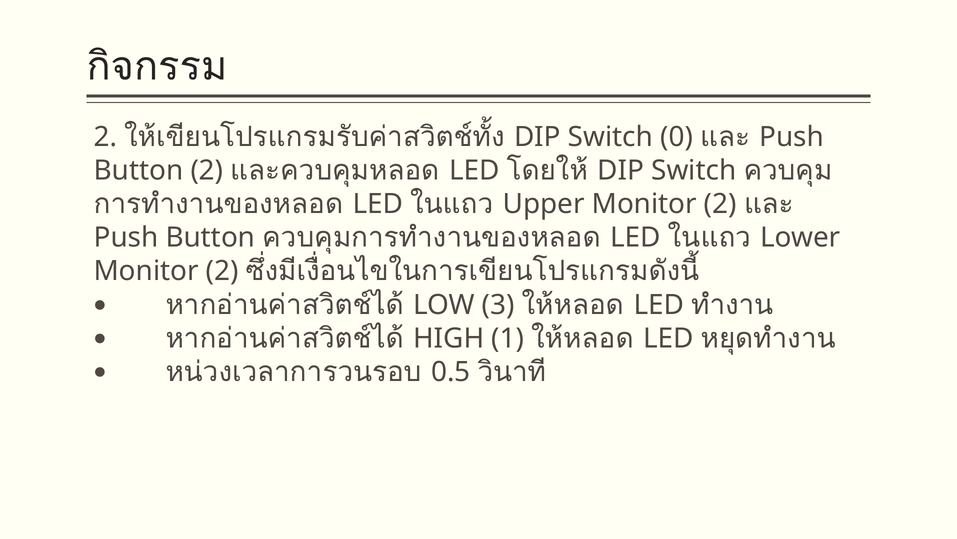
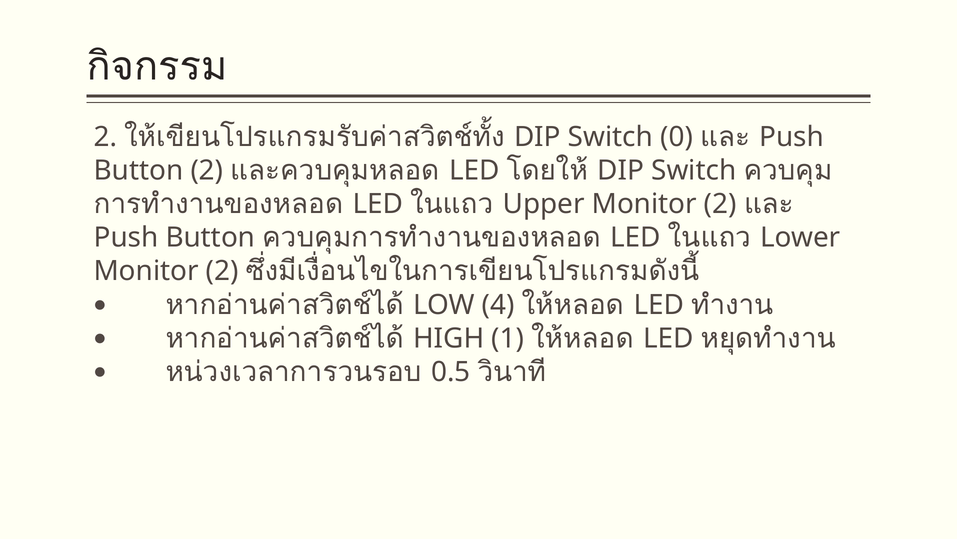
3: 3 -> 4
